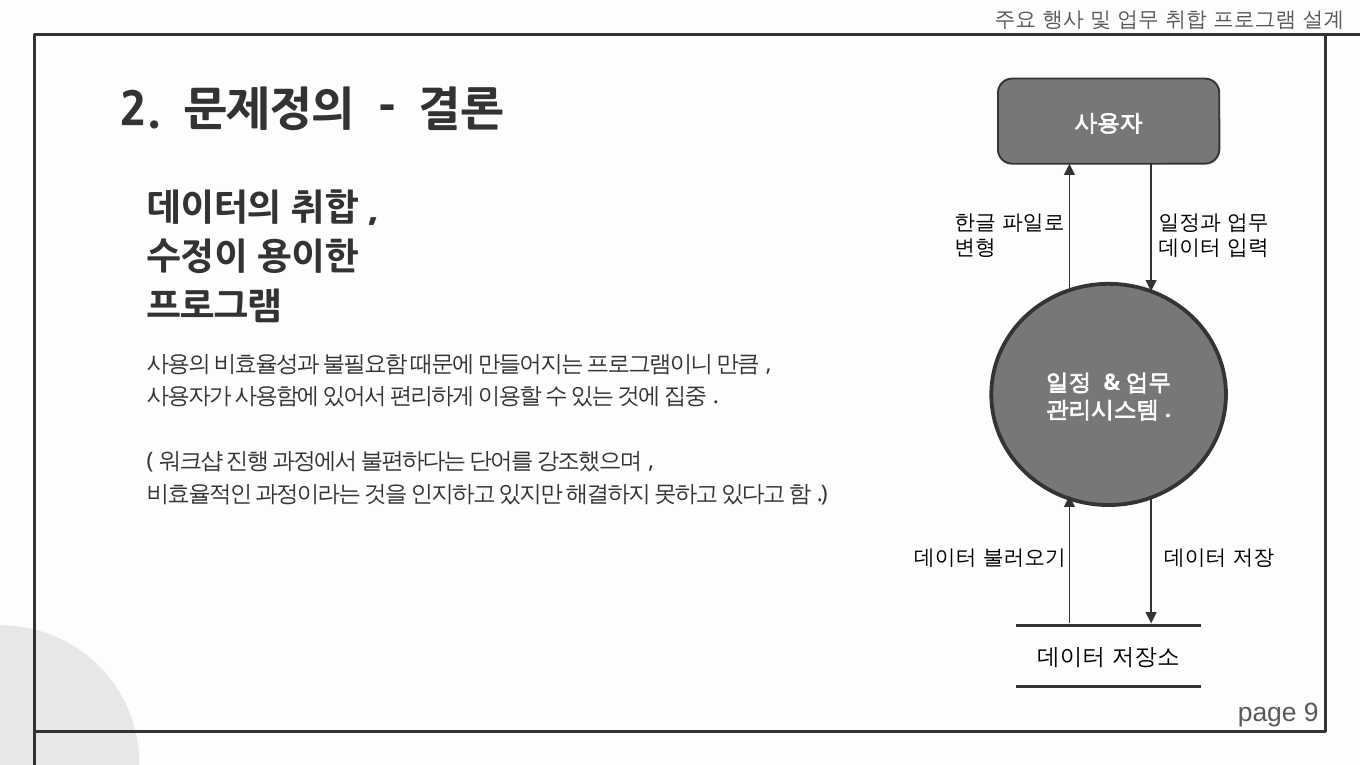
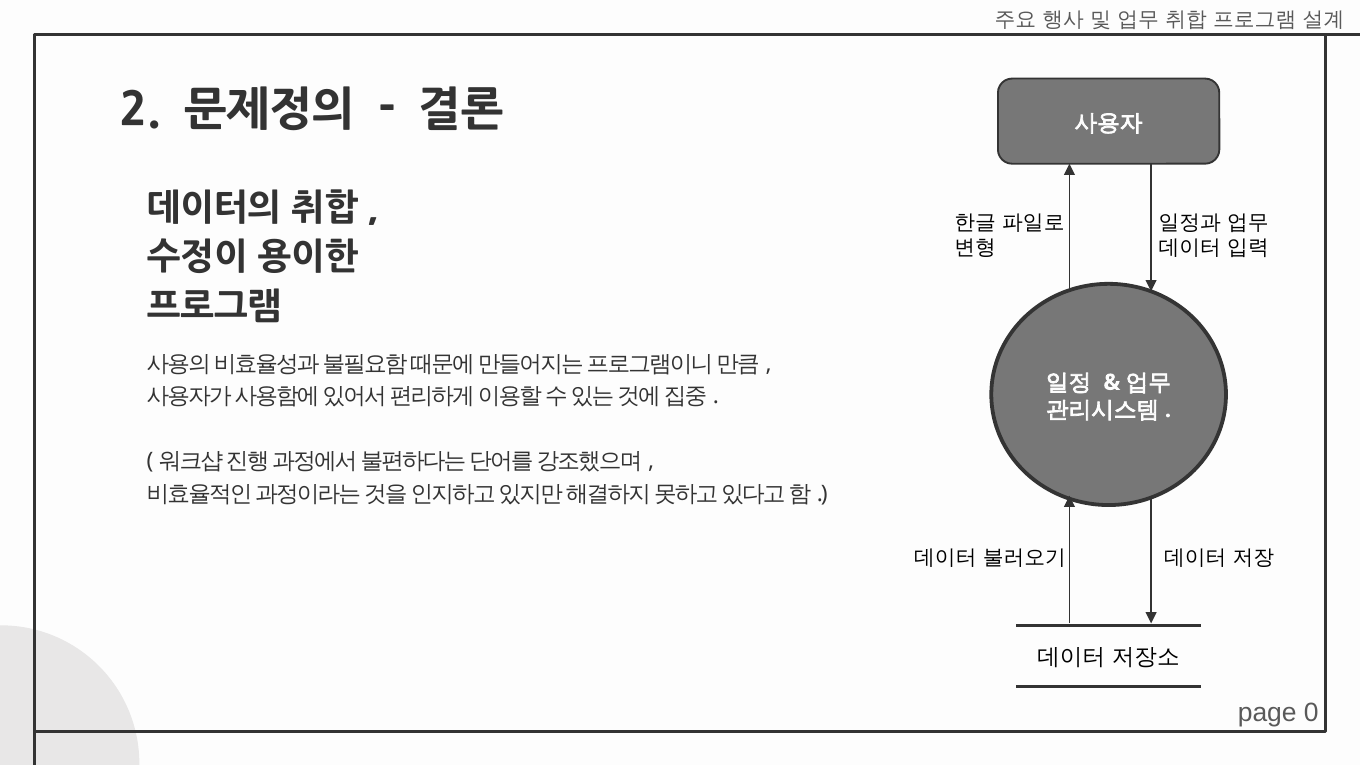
9: 9 -> 0
